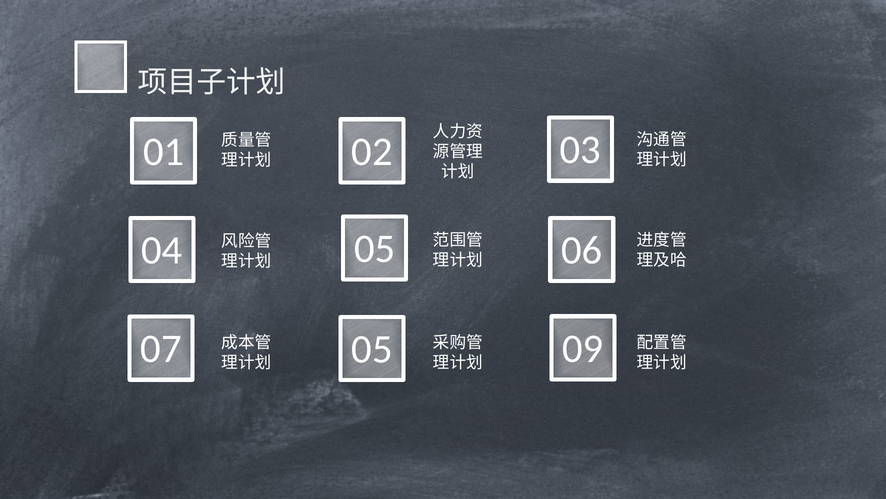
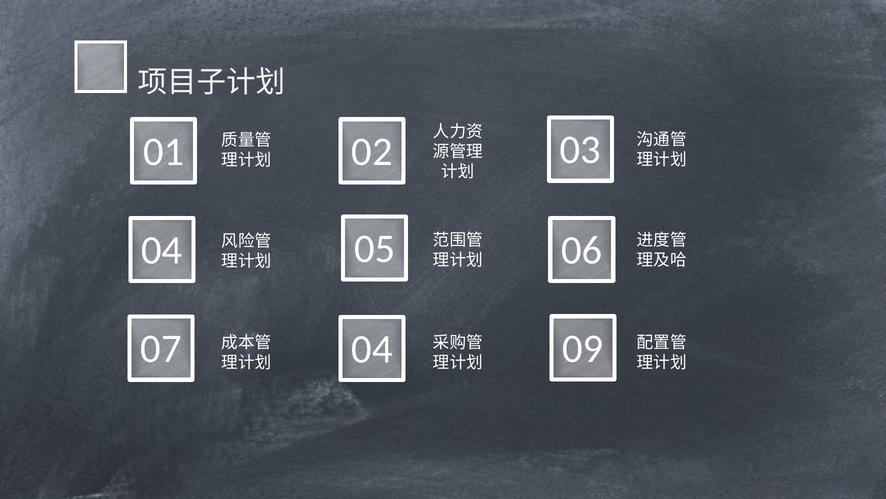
07 05: 05 -> 04
